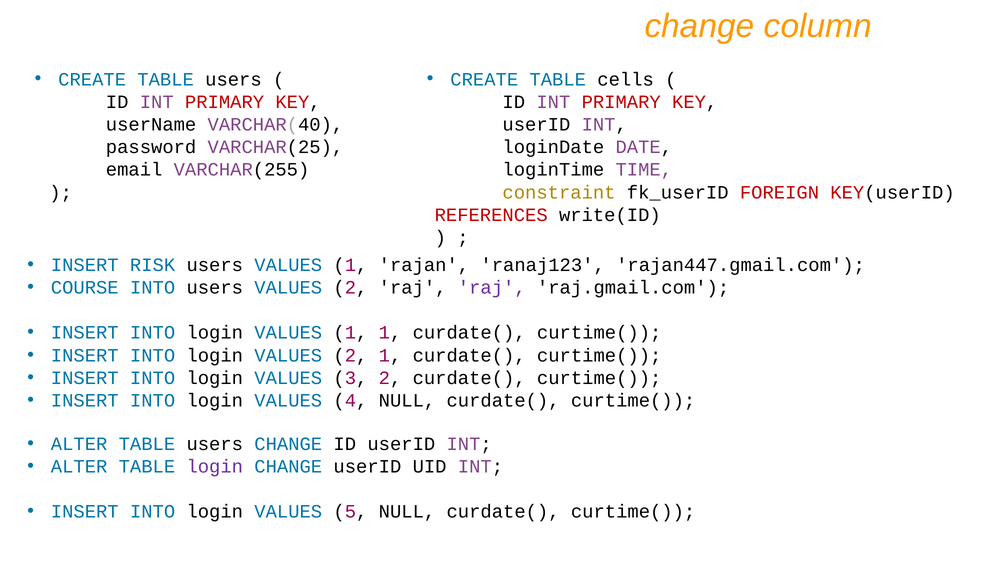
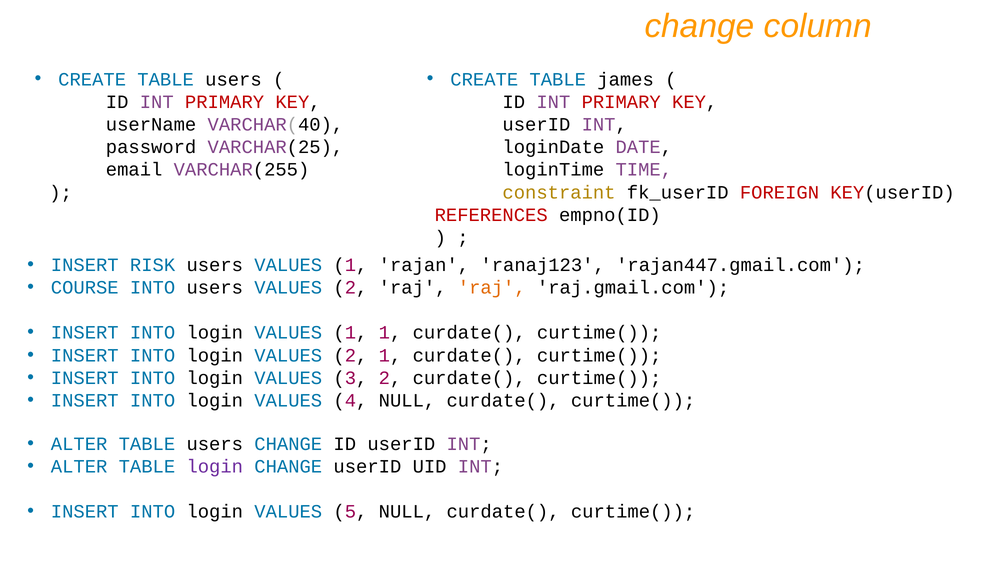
cells: cells -> james
write(ID: write(ID -> empno(ID
raj at (492, 288) colour: purple -> orange
